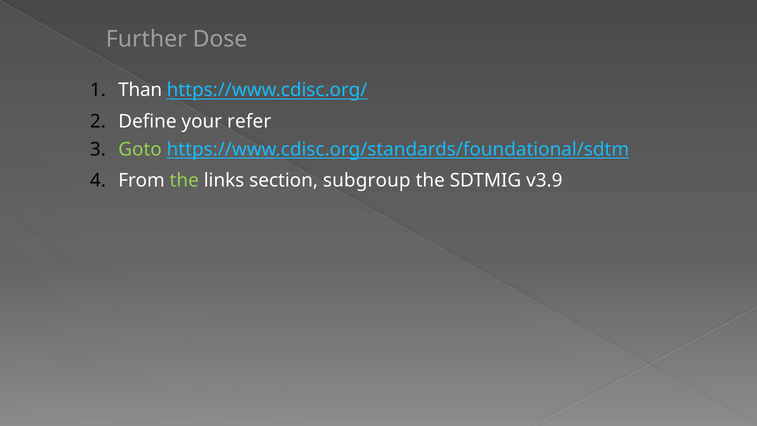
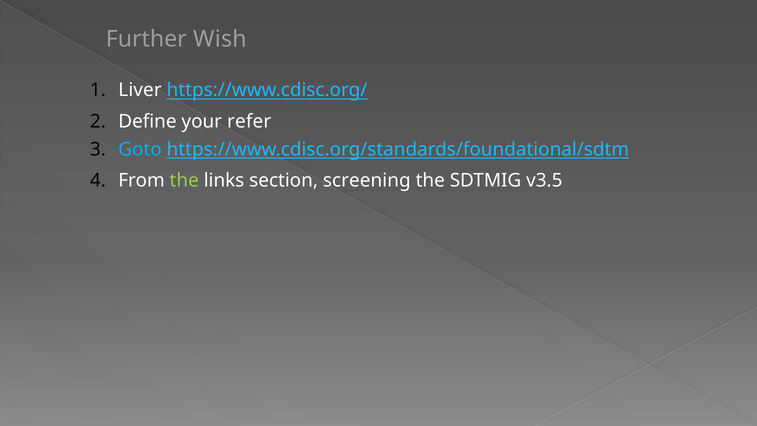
Dose: Dose -> Wish
Than: Than -> Liver
Goto colour: light green -> light blue
subgroup: subgroup -> screening
v3.9: v3.9 -> v3.5
